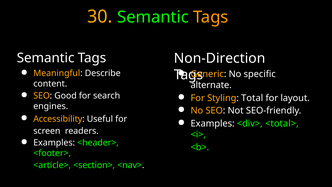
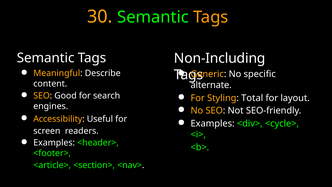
Non-Direction: Non-Direction -> Non-Including
<total>: <total> -> <cycle>
